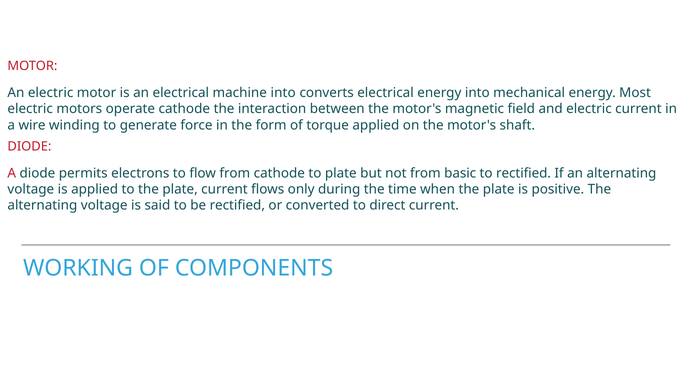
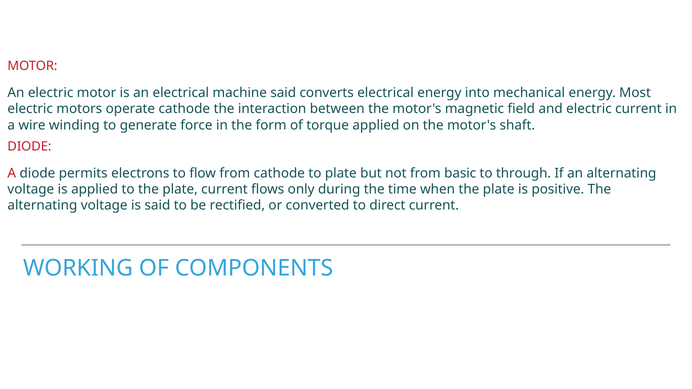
machine into: into -> said
to rectified: rectified -> through
